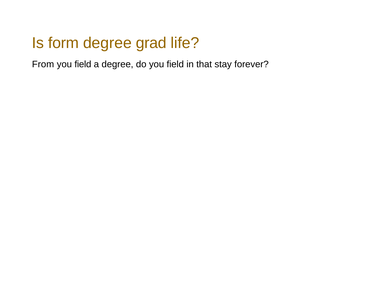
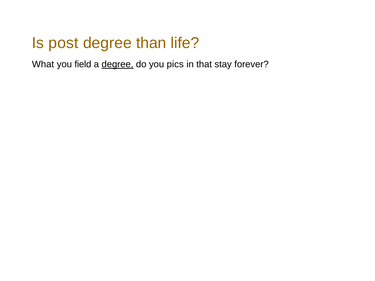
form: form -> post
grad: grad -> than
From: From -> What
degree at (118, 64) underline: none -> present
do you field: field -> pics
